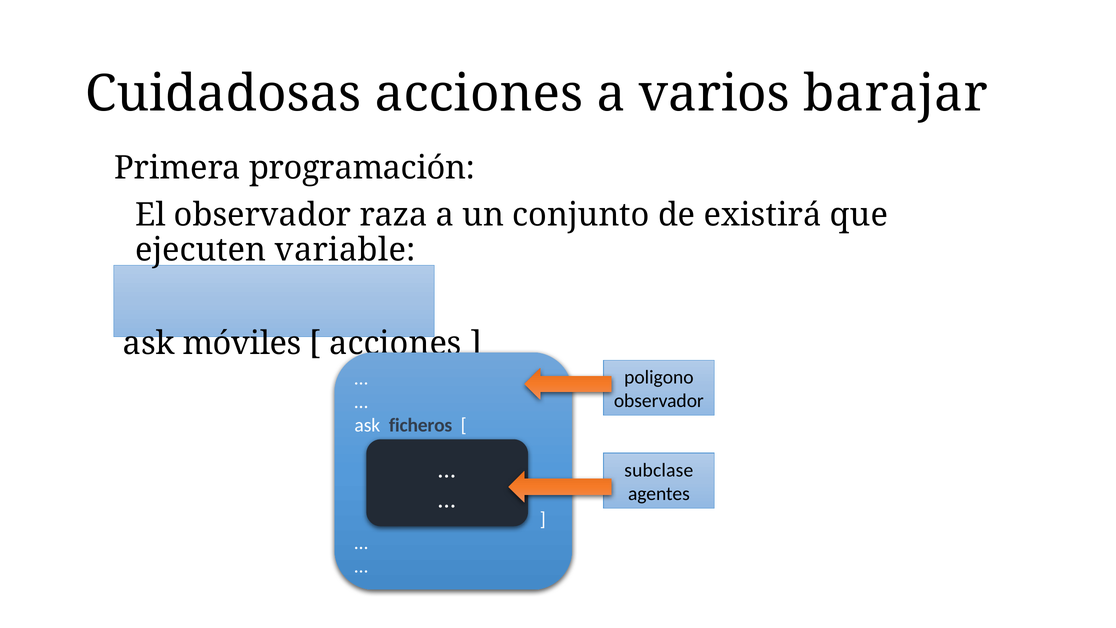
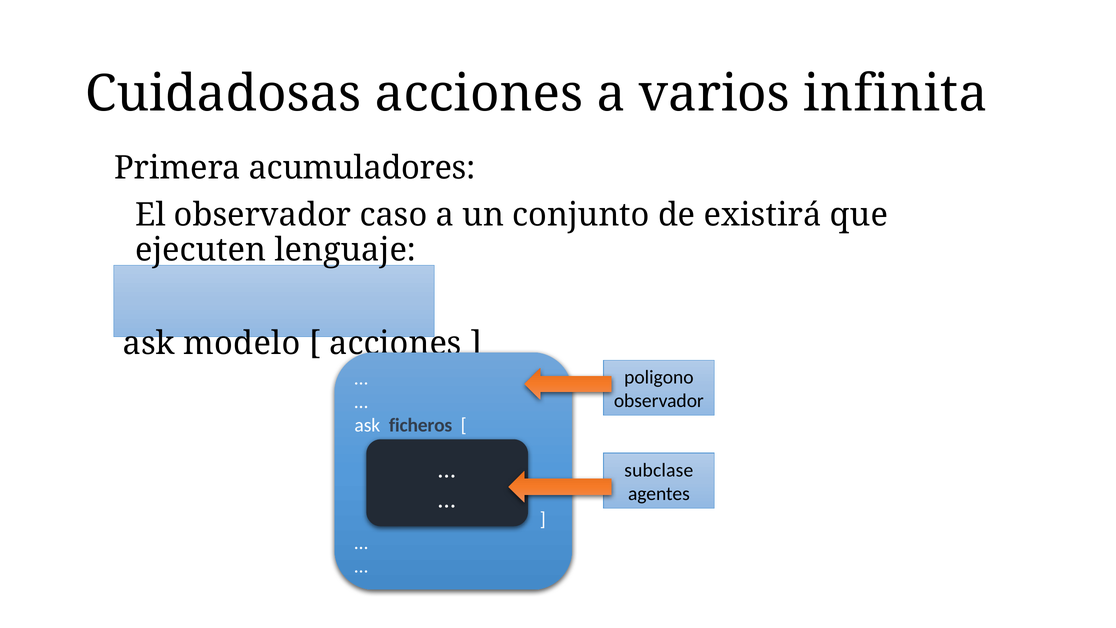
barajar: barajar -> infinita
programación: programación -> acumuladores
raza: raza -> caso
variable: variable -> lenguaje
móviles: móviles -> modelo
